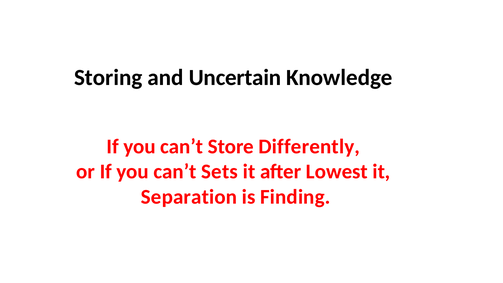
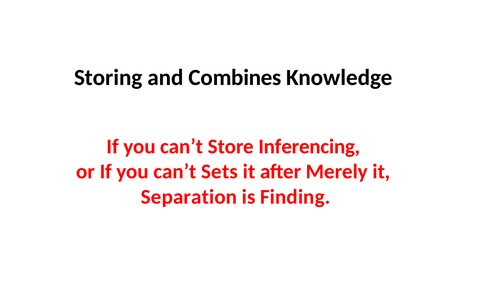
Uncertain: Uncertain -> Combines
Differently: Differently -> Inferencing
Lowest: Lowest -> Merely
